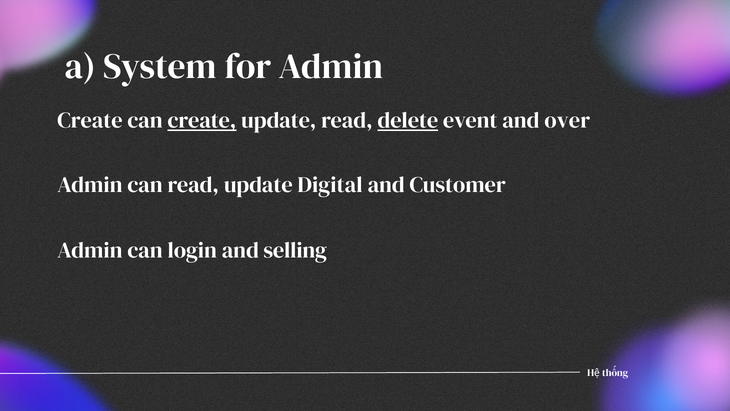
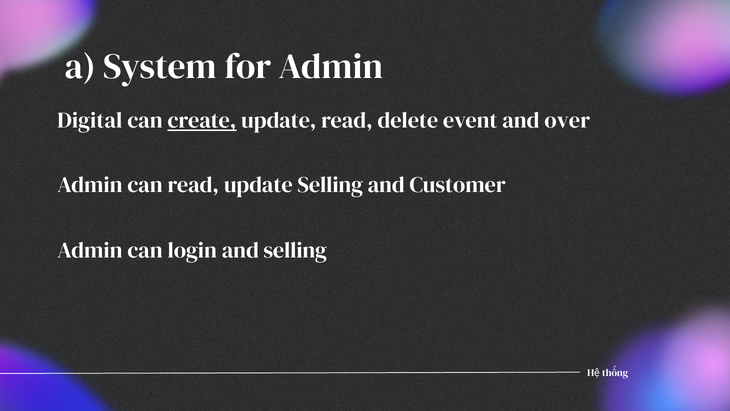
Create at (90, 120): Create -> Digital
delete underline: present -> none
update Digital: Digital -> Selling
